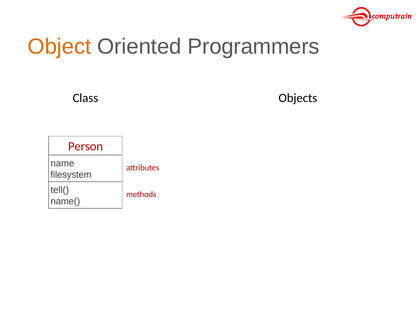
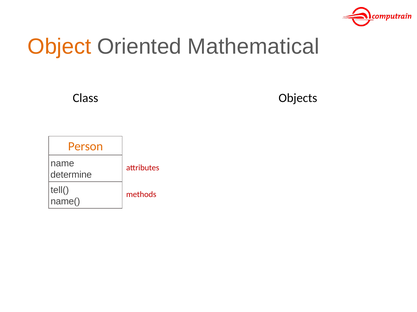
Programmers: Programmers -> Mathematical
Person colour: red -> orange
filesystem: filesystem -> determine
